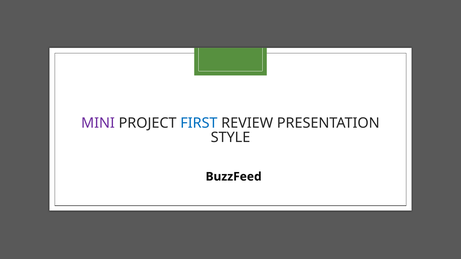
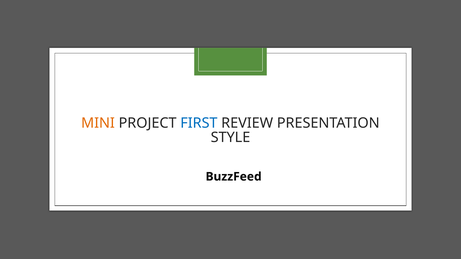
MINI colour: purple -> orange
